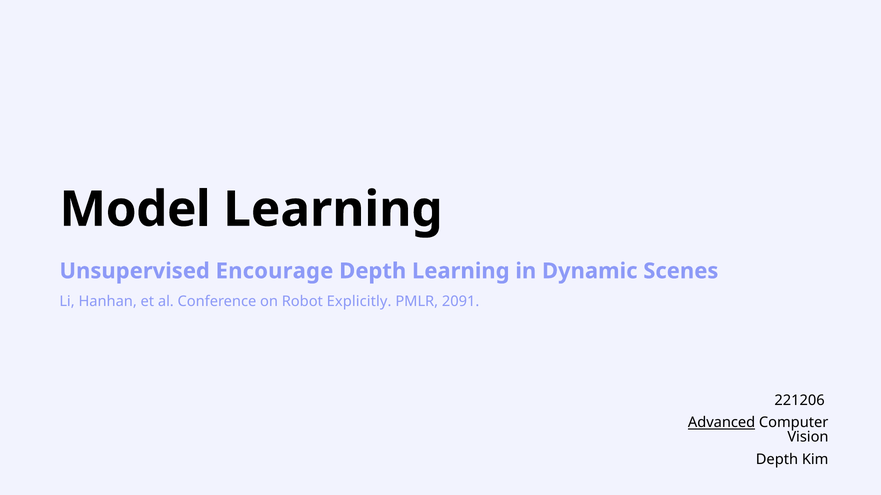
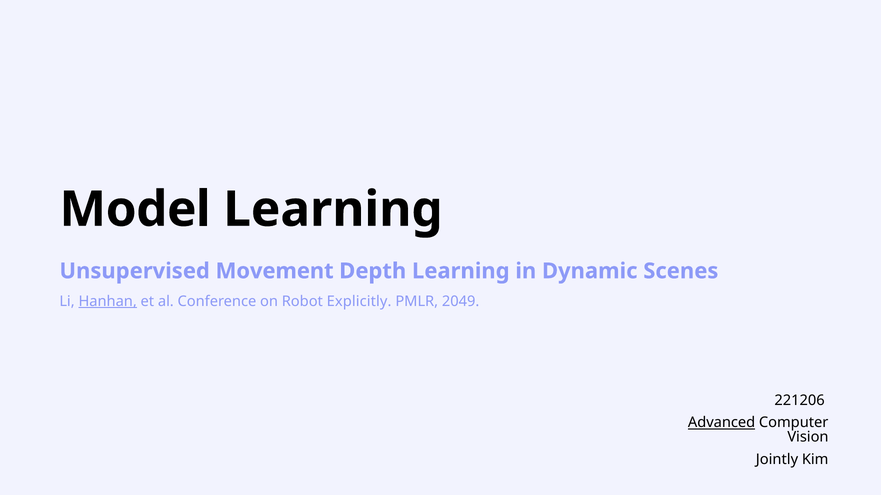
Encourage: Encourage -> Movement
Hanhan underline: none -> present
2091: 2091 -> 2049
Depth at (777, 460): Depth -> Jointly
